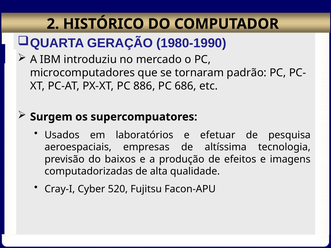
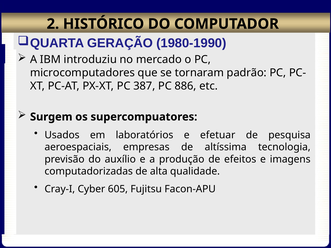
886: 886 -> 387
686: 686 -> 886
baixos: baixos -> auxílio
520: 520 -> 605
